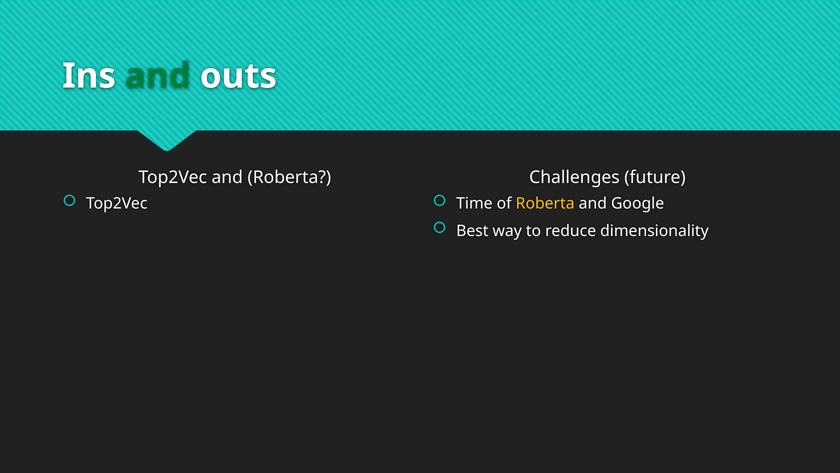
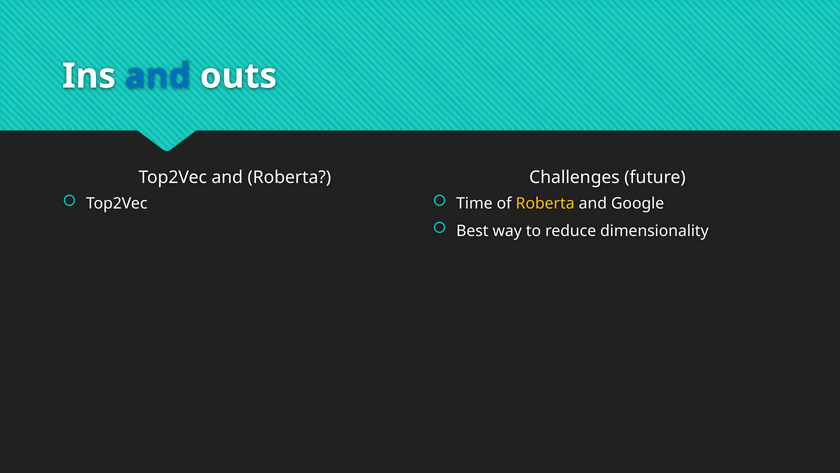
and at (158, 76) colour: green -> blue
